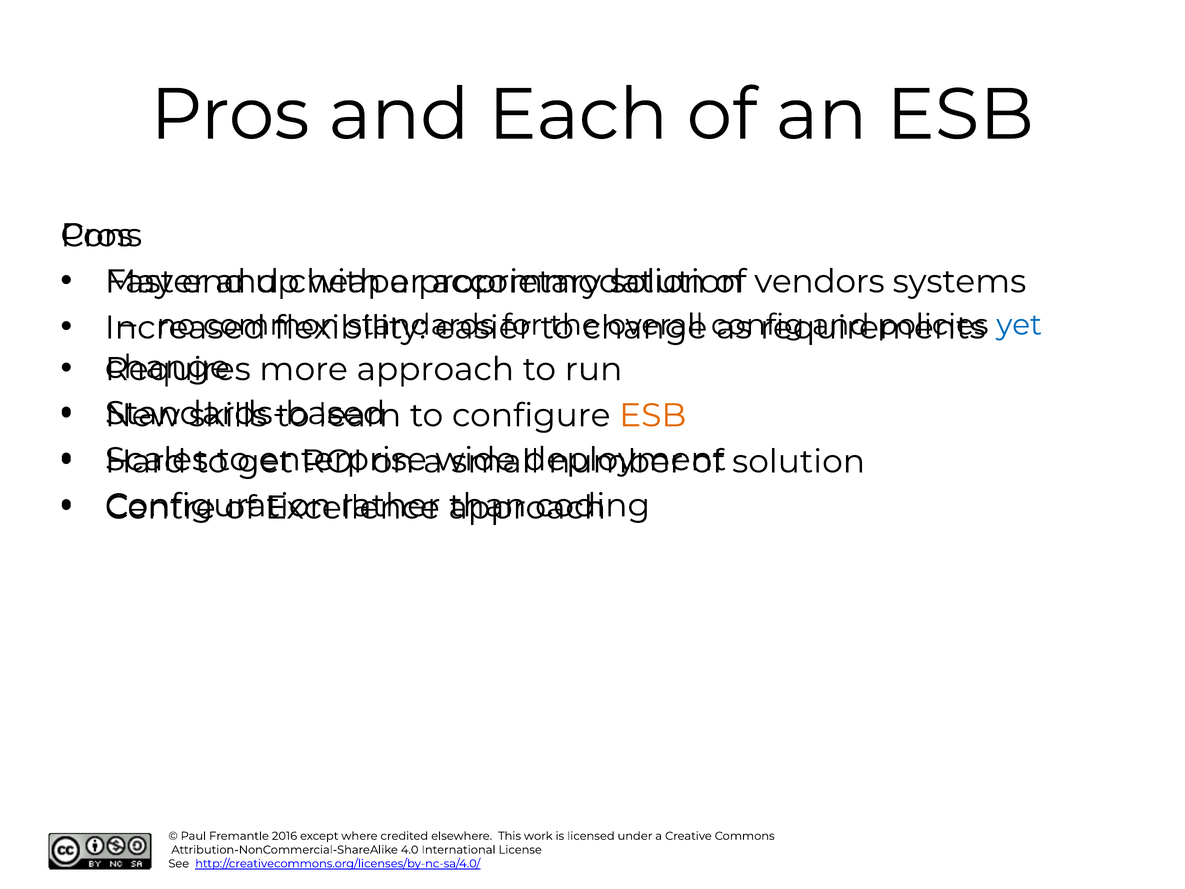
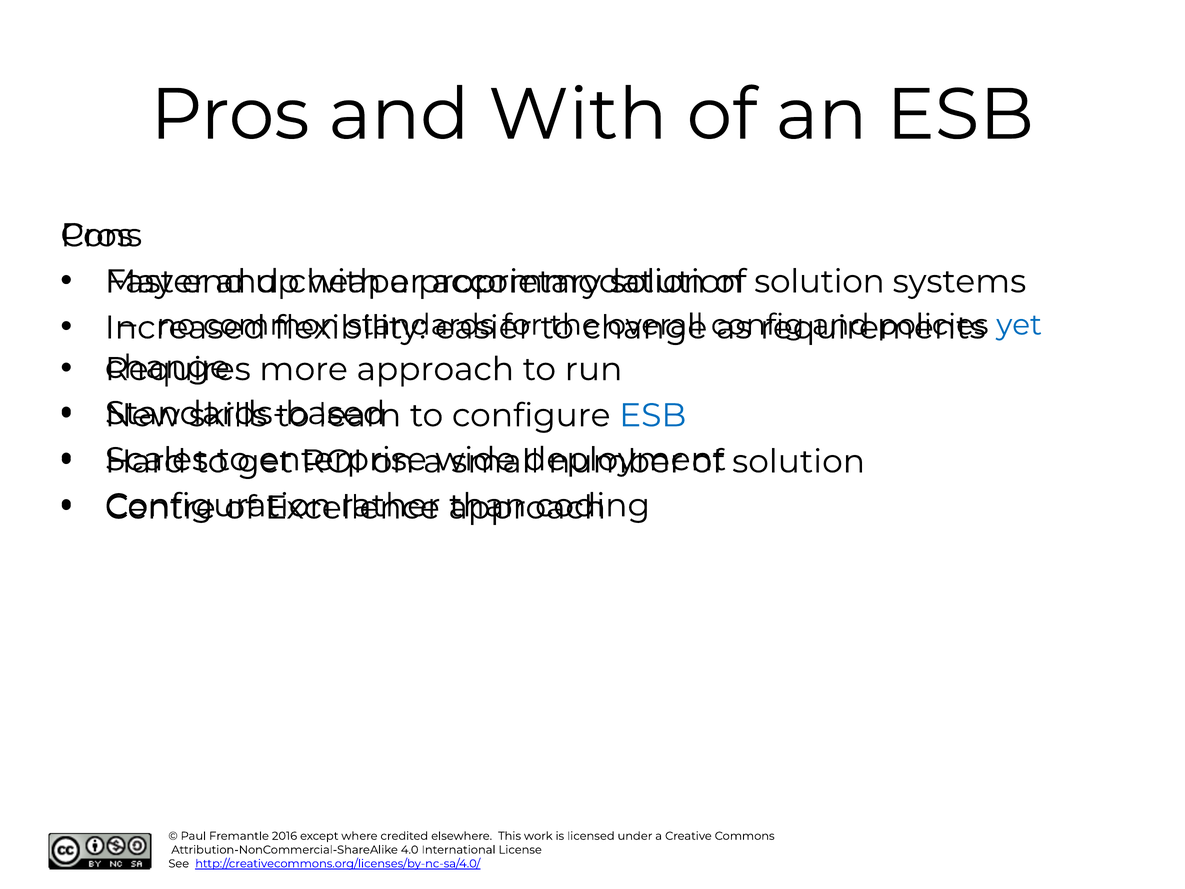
and Each: Each -> With
vendors at (819, 281): vendors -> solution
ESB at (653, 415) colour: orange -> blue
